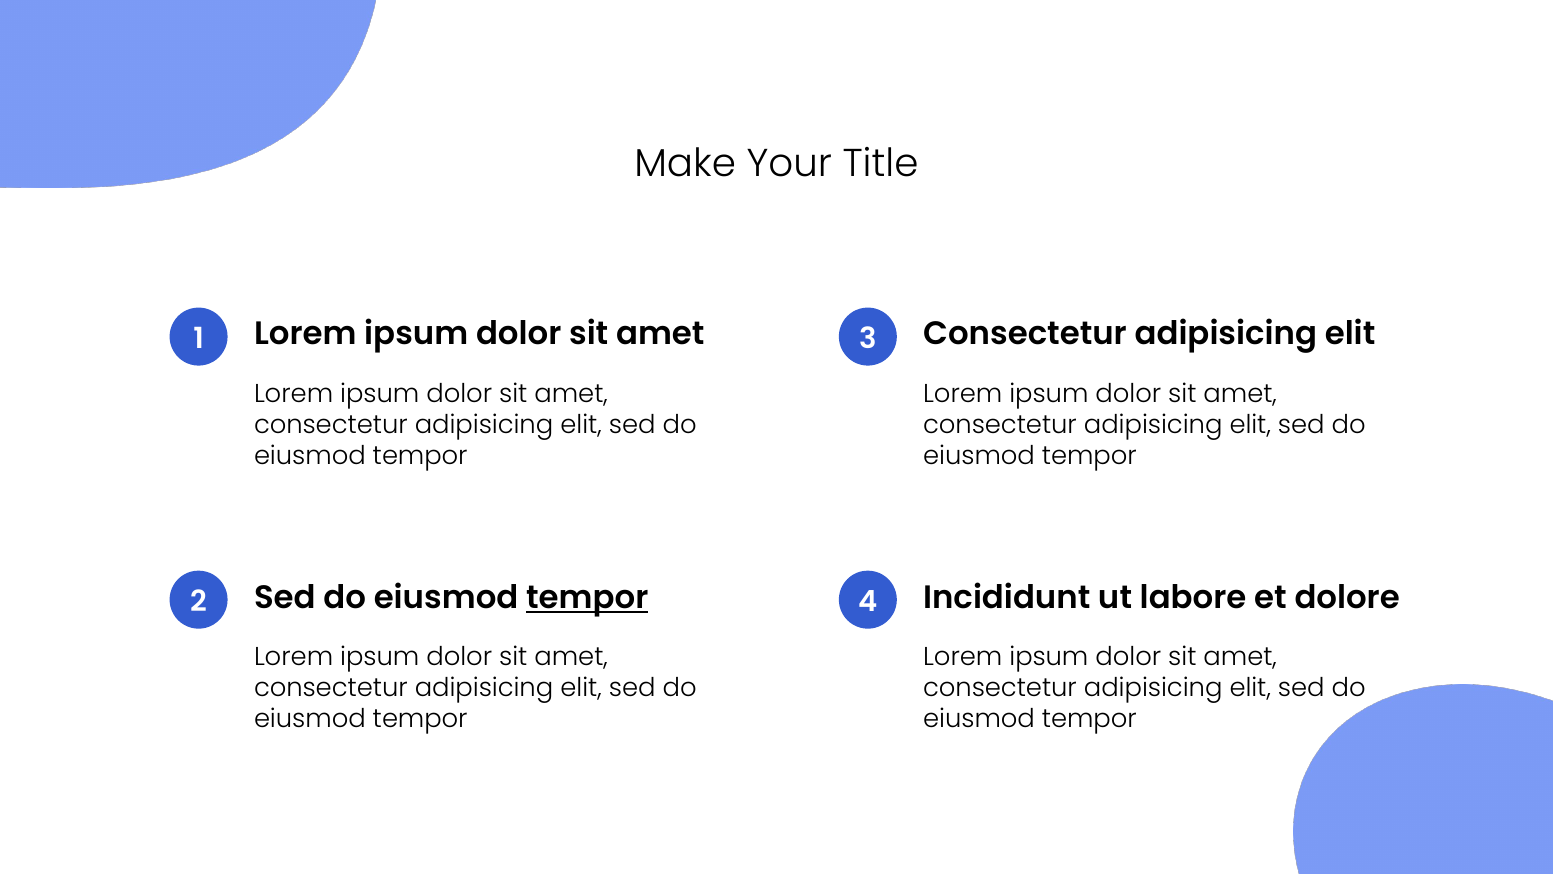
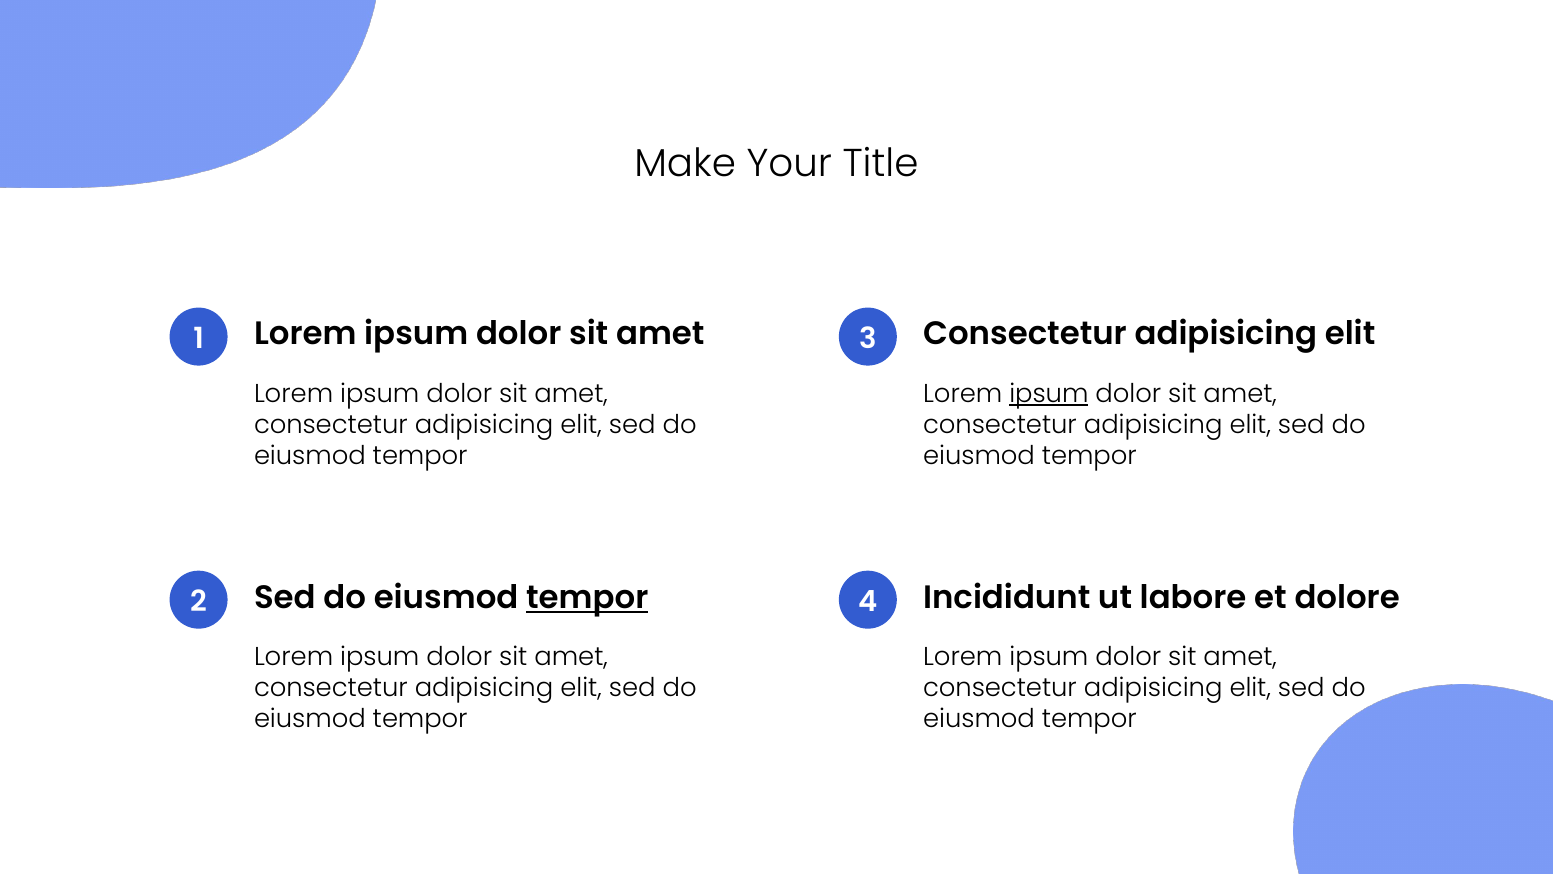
ipsum at (1049, 393) underline: none -> present
